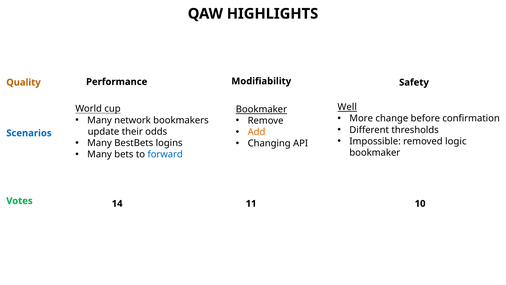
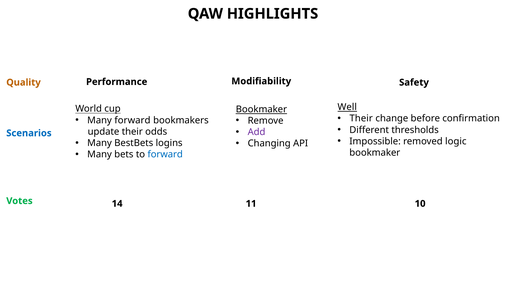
More at (361, 118): More -> Their
Many network: network -> forward
Add colour: orange -> purple
